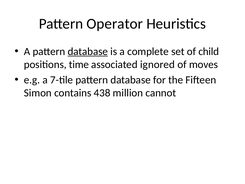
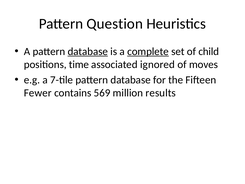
Operator: Operator -> Question
complete underline: none -> present
Simon: Simon -> Fewer
438: 438 -> 569
cannot: cannot -> results
